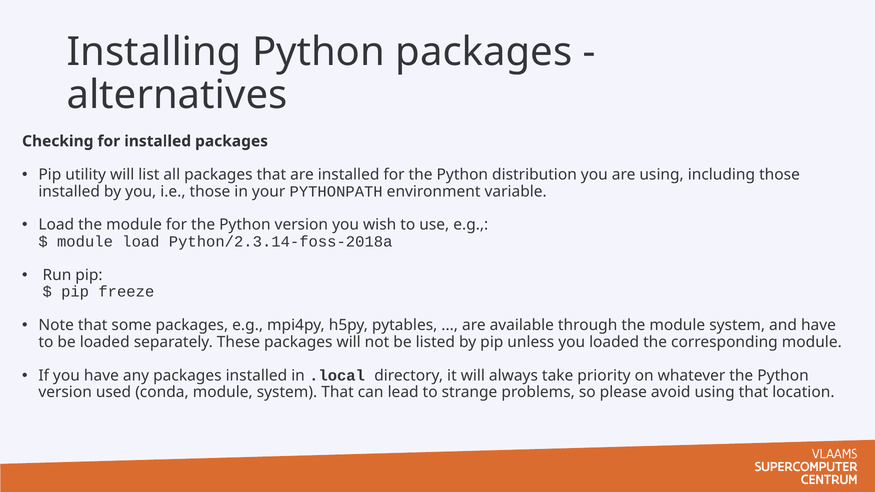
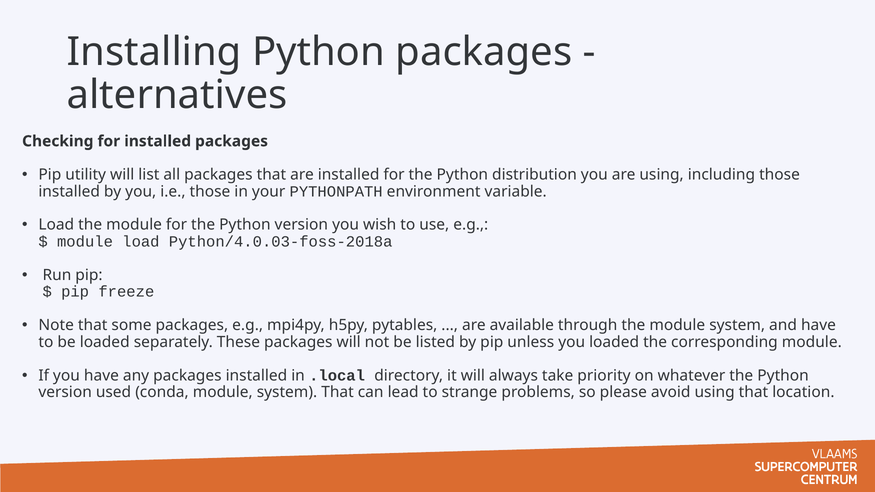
Python/2.3.14-foss-2018a: Python/2.3.14-foss-2018a -> Python/4.0.03-foss-2018a
